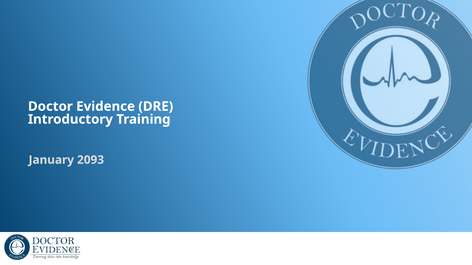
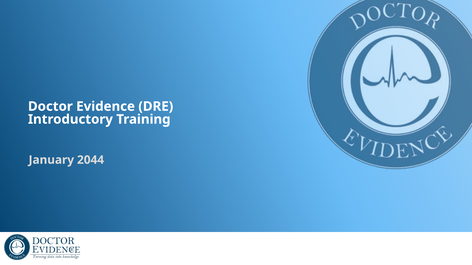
2093: 2093 -> 2044
